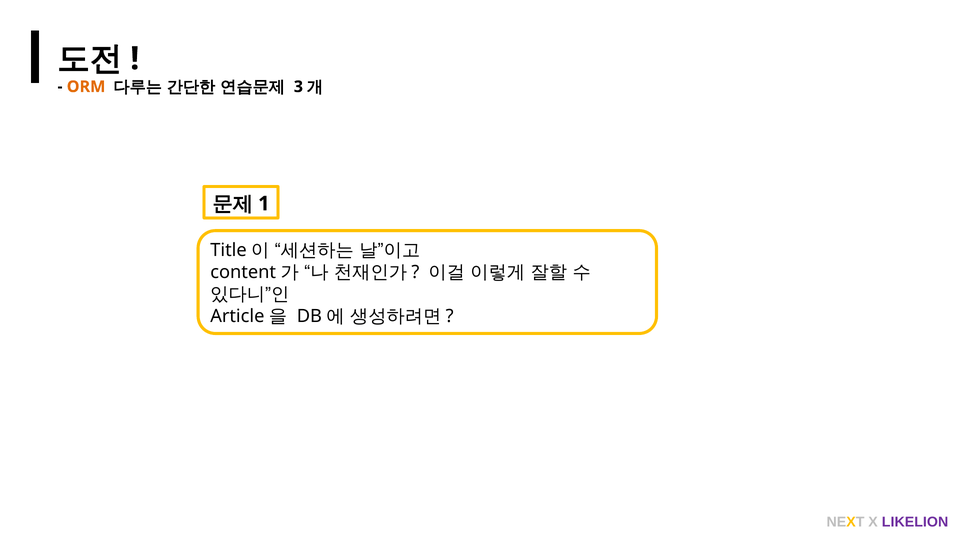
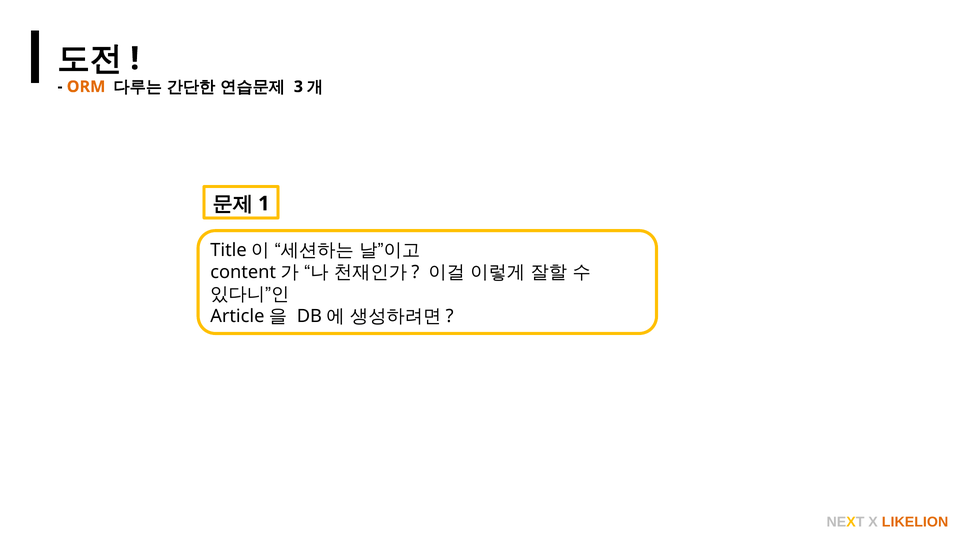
LIKELION colour: purple -> orange
